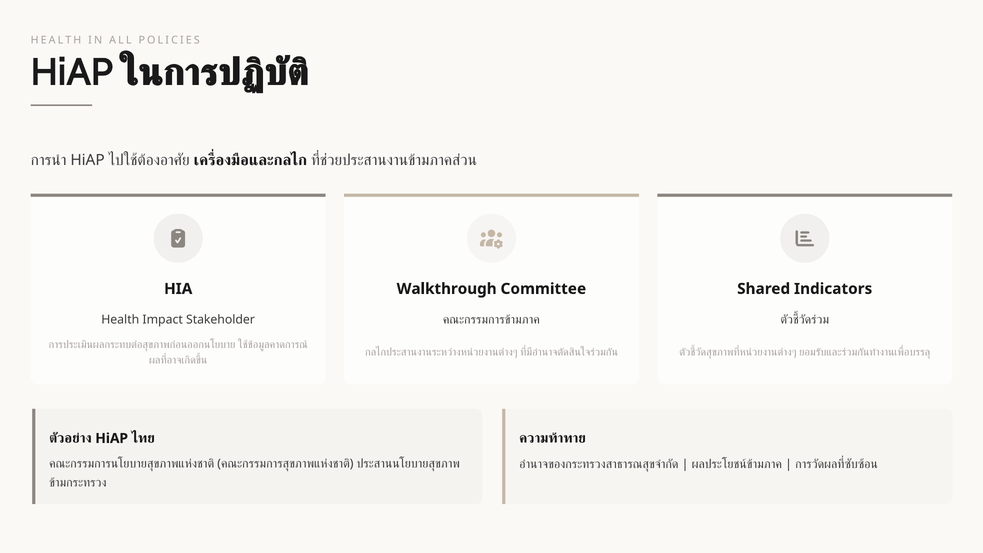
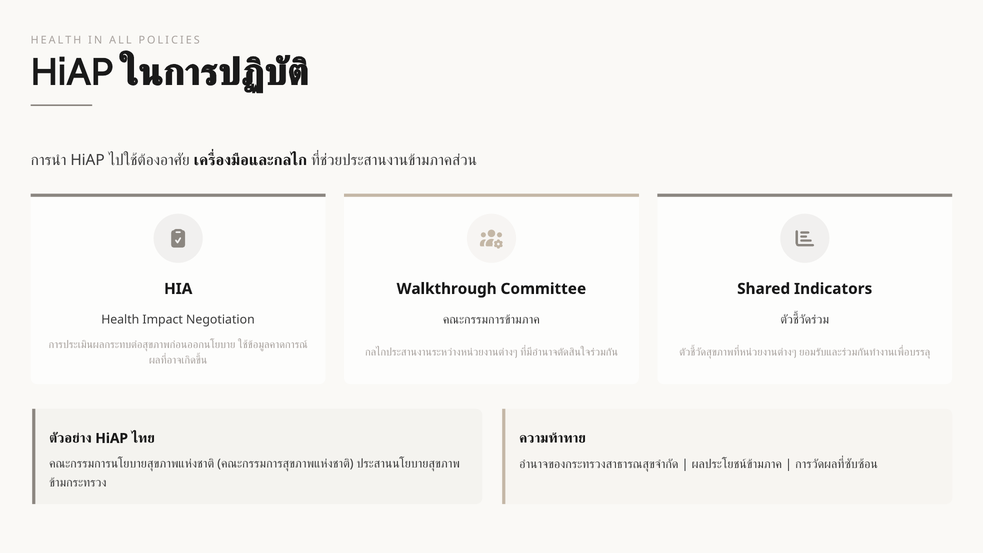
Stakeholder: Stakeholder -> Negotiation
